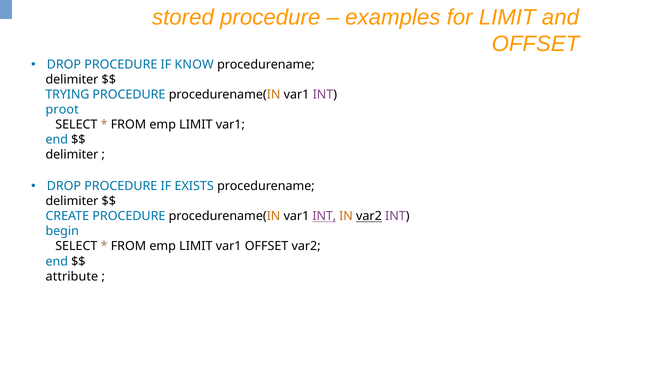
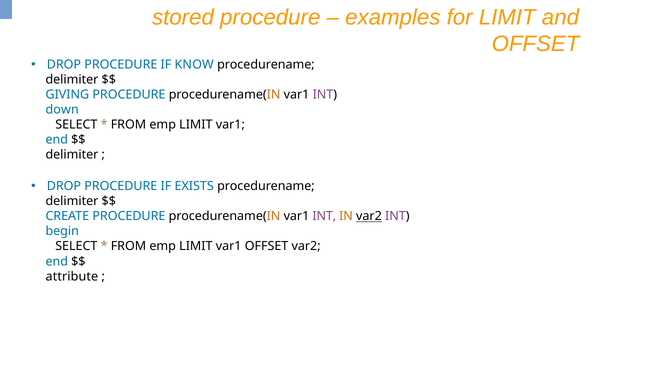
TRYING: TRYING -> GIVING
proot: proot -> down
INT at (324, 216) underline: present -> none
